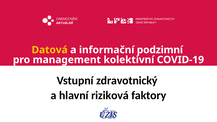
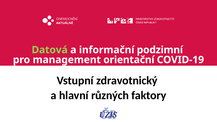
Datová colour: yellow -> light green
kolektivní: kolektivní -> orientační
riziková: riziková -> různých
